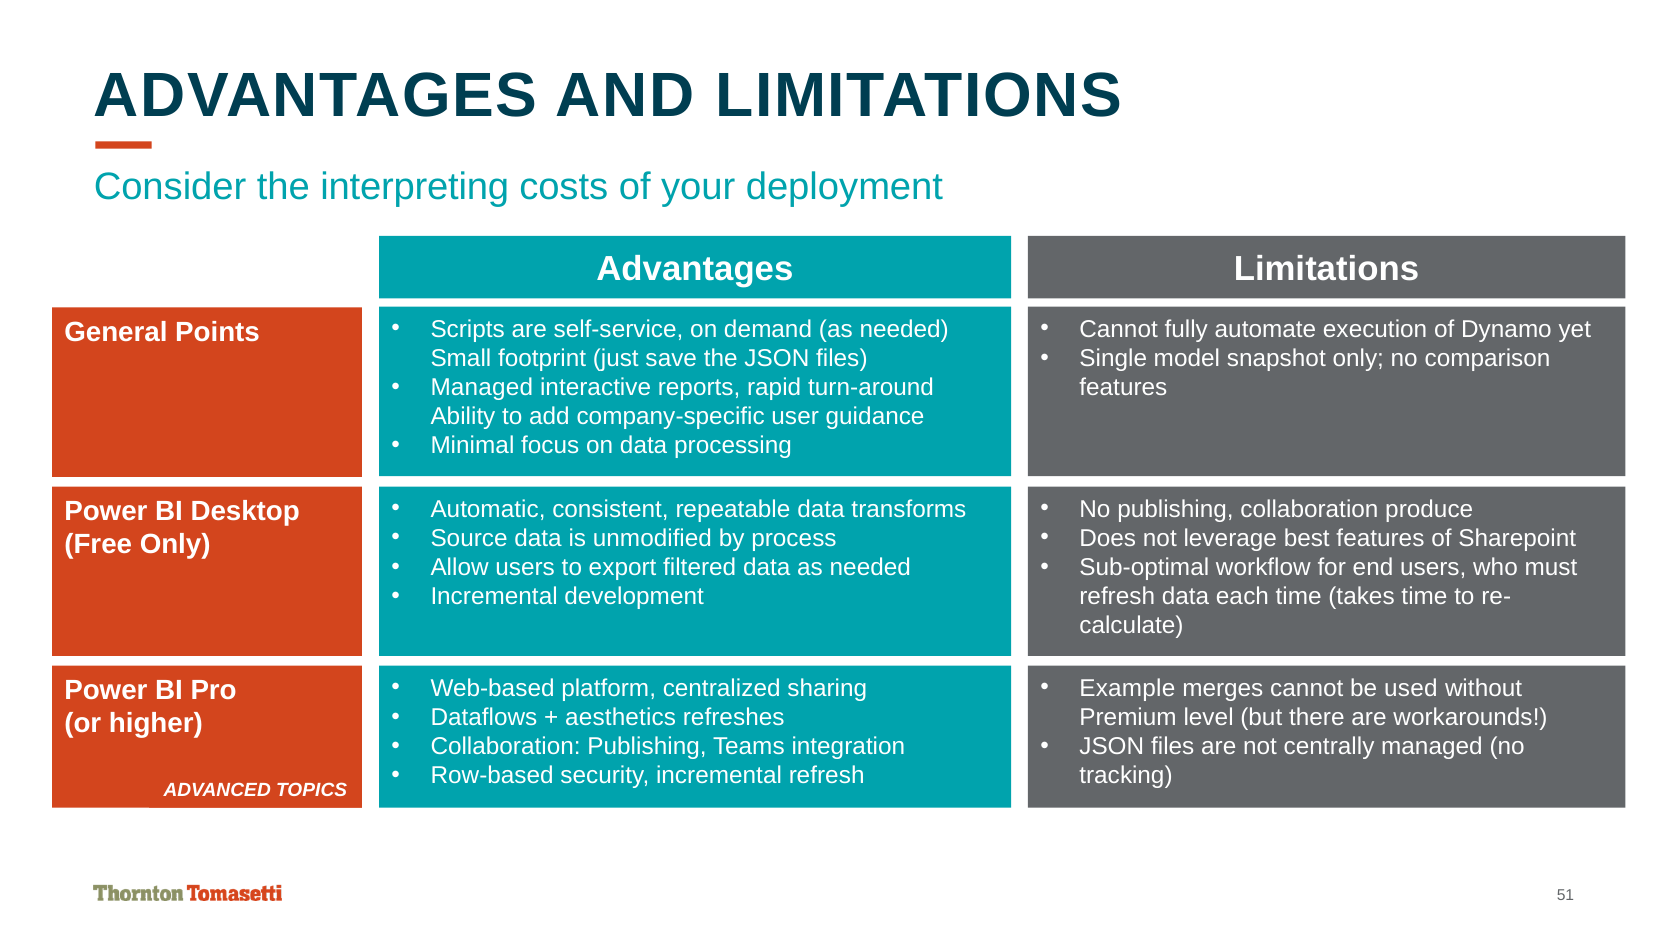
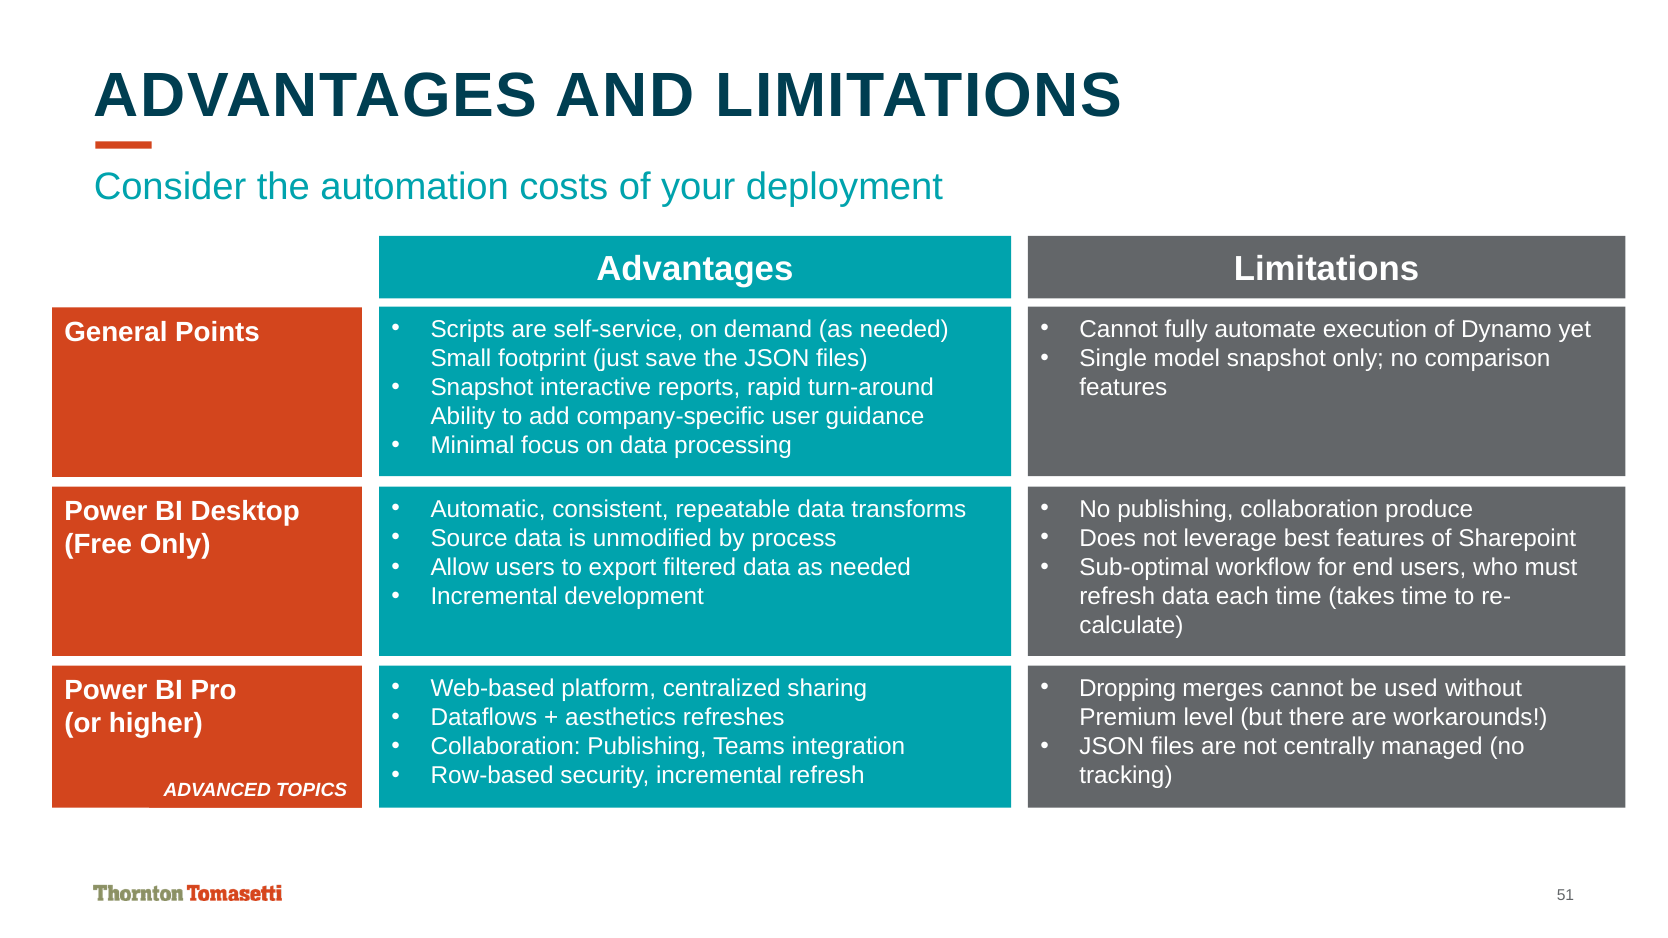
interpreting: interpreting -> automation
Managed at (482, 388): Managed -> Snapshot
Example: Example -> Dropping
